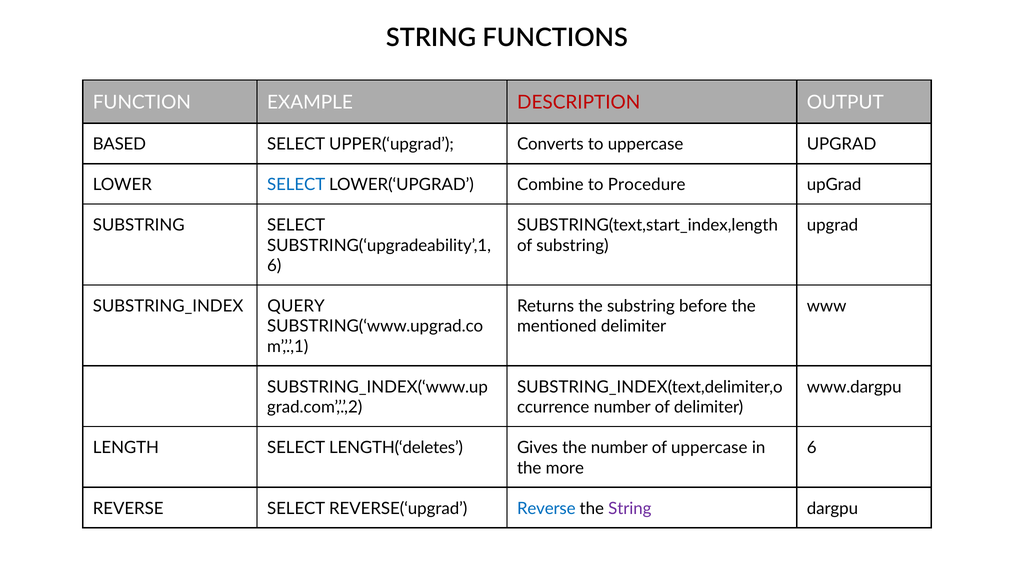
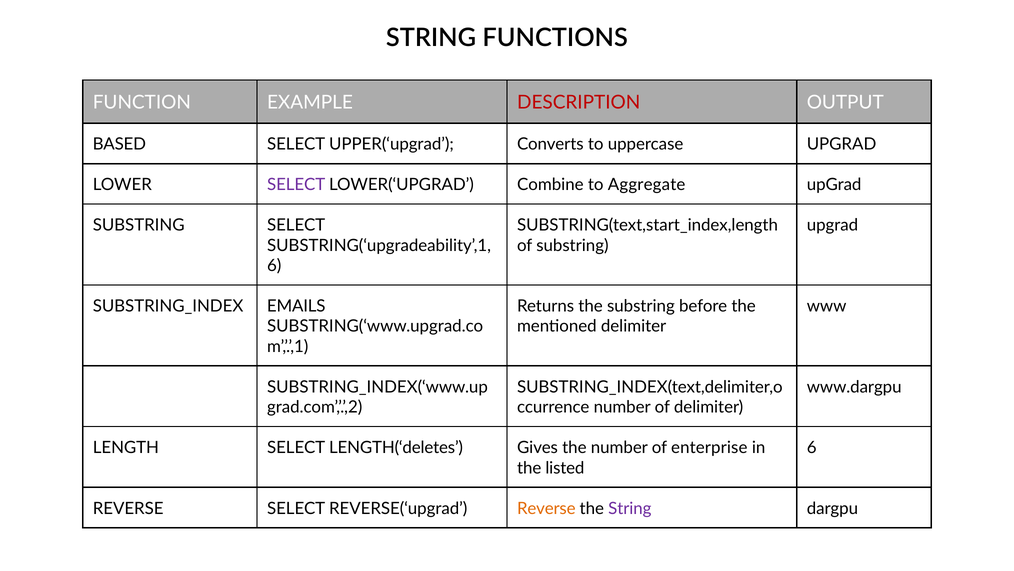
SELECT at (296, 185) colour: blue -> purple
Procedure: Procedure -> Aggregate
QUERY: QUERY -> EMAILS
of uppercase: uppercase -> enterprise
more: more -> listed
Reverse at (546, 508) colour: blue -> orange
